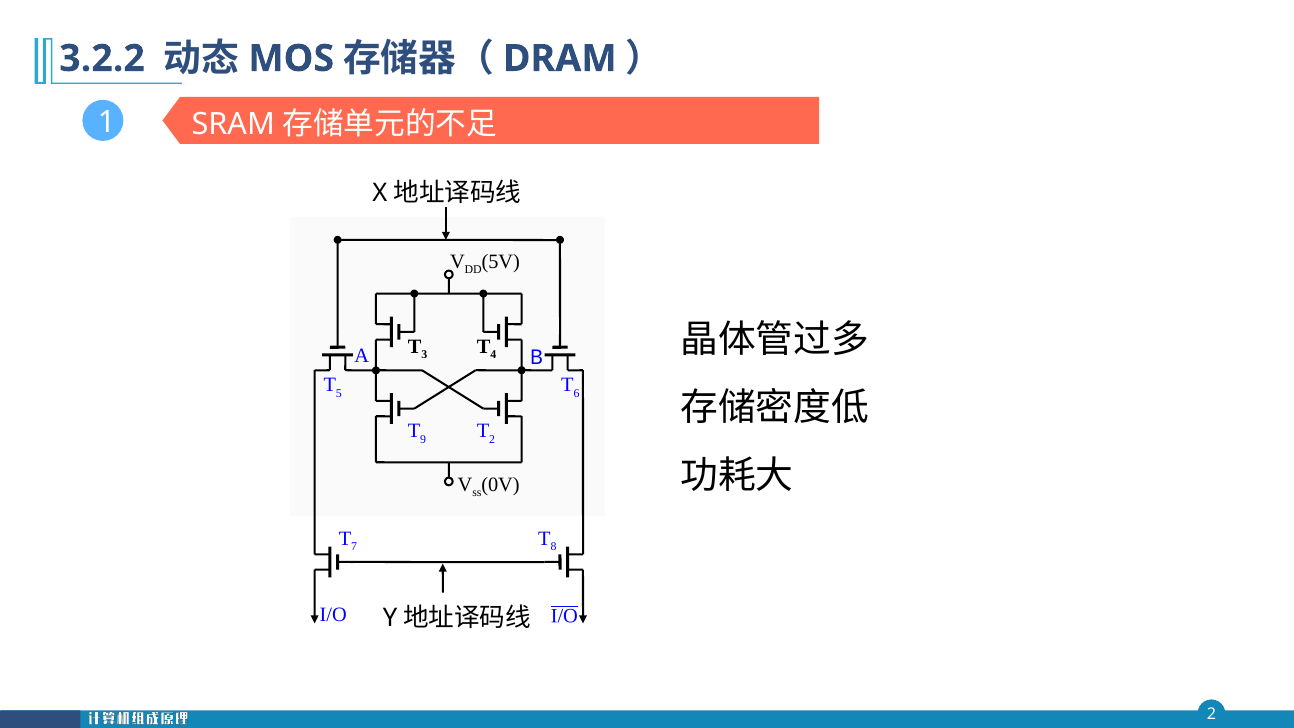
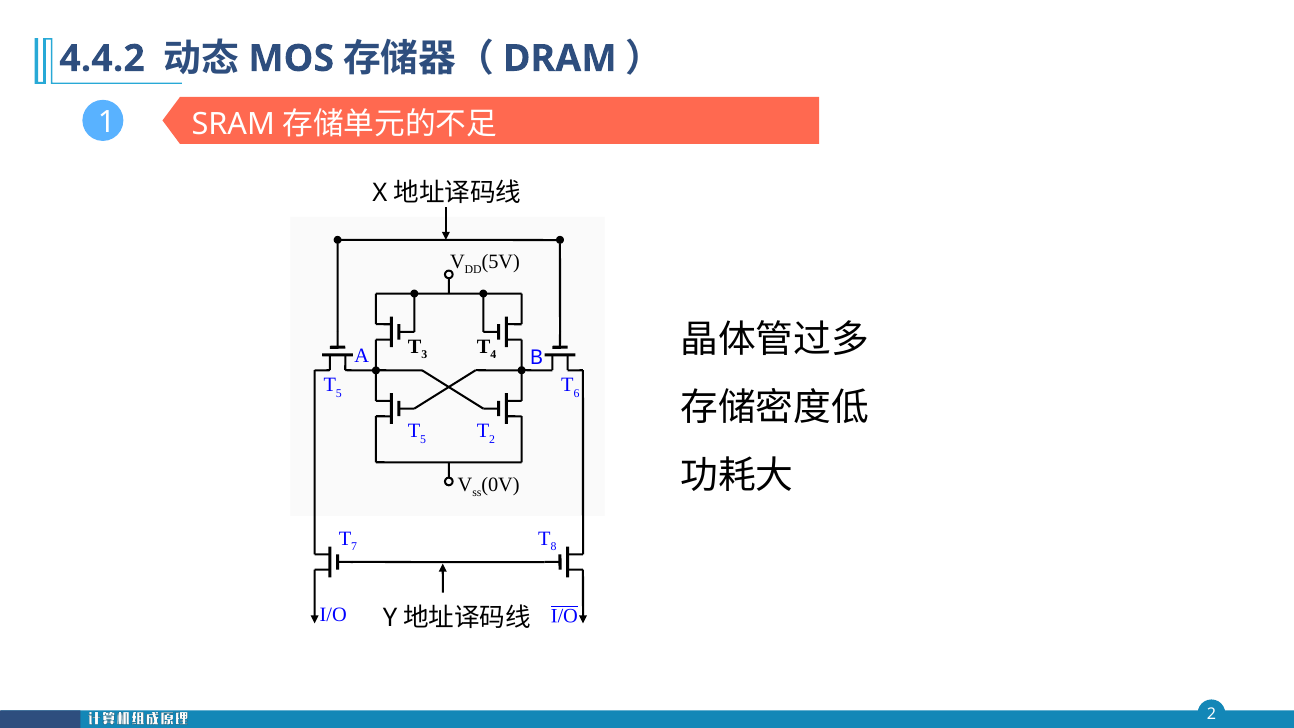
3.2.2: 3.2.2 -> 4.4.2
9 at (423, 439): 9 -> 5
